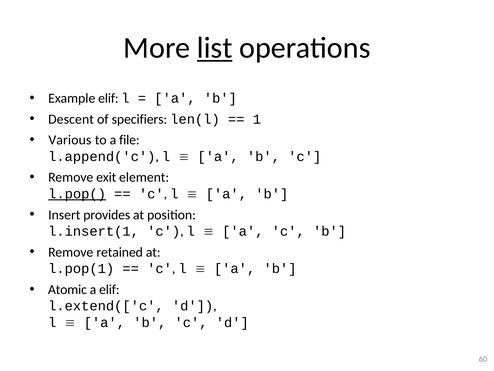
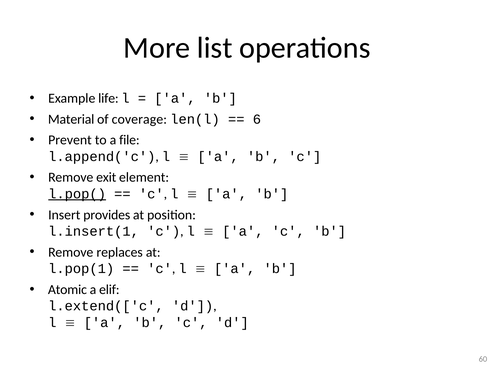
list underline: present -> none
Example elif: elif -> life
Descent: Descent -> Material
specifiers: specifiers -> coverage
1: 1 -> 6
Various: Various -> Prevent
retained: retained -> replaces
